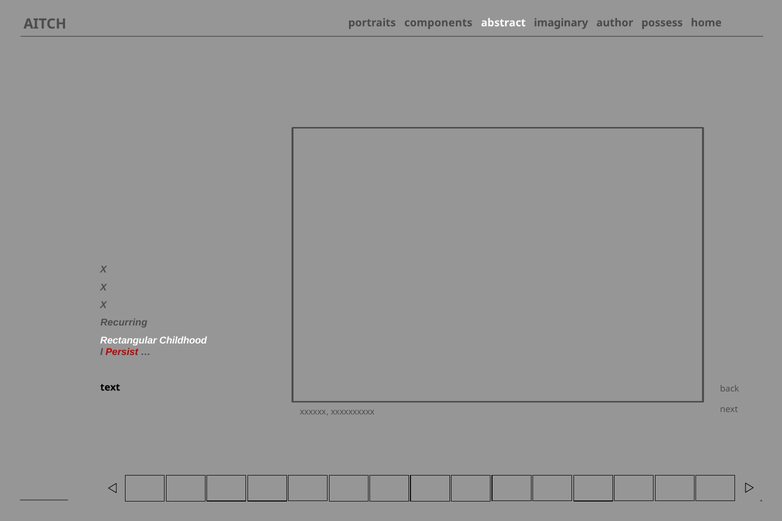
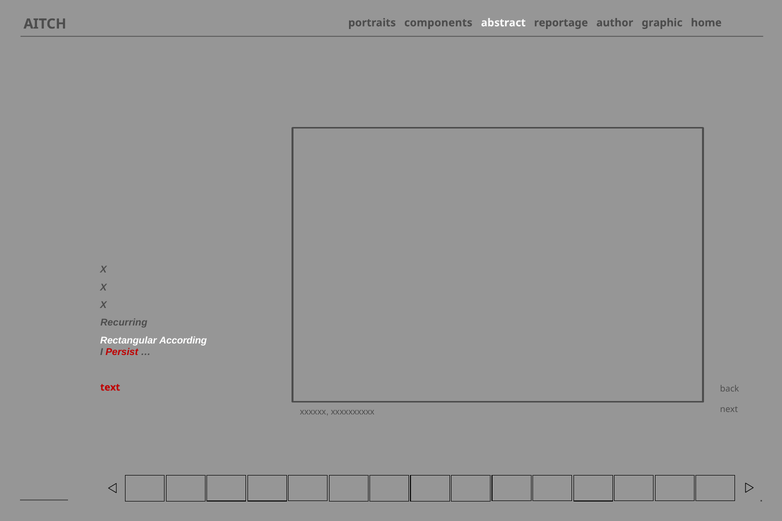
imaginary: imaginary -> reportage
possess: possess -> graphic
Childhood: Childhood -> According
text colour: black -> red
